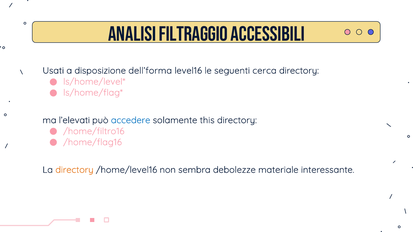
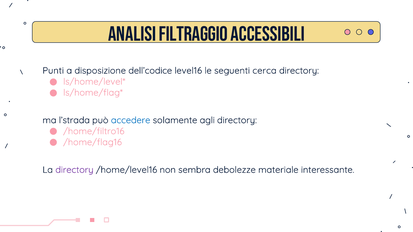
Usati: Usati -> Punti
dell’forma: dell’forma -> dell’codice
l’elevati: l’elevati -> l’strada
this: this -> agli
directory at (74, 170) colour: orange -> purple
